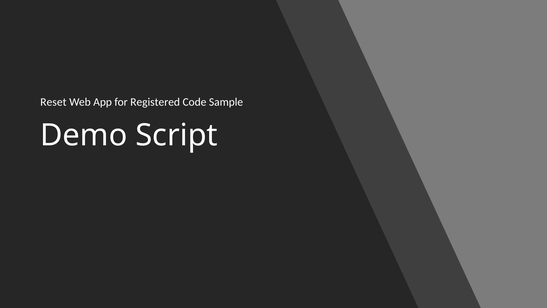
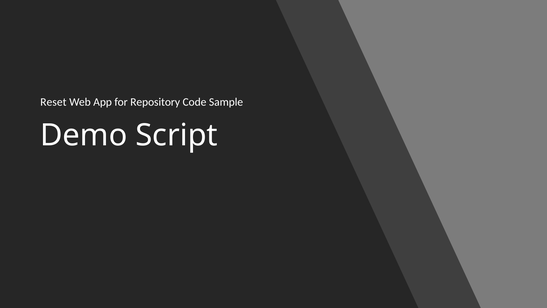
Registered: Registered -> Repository
